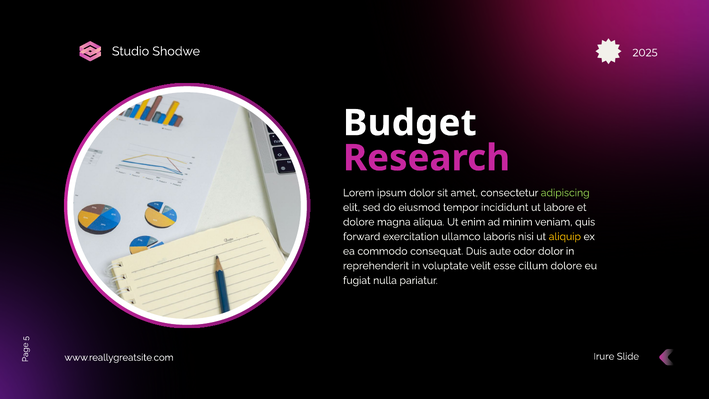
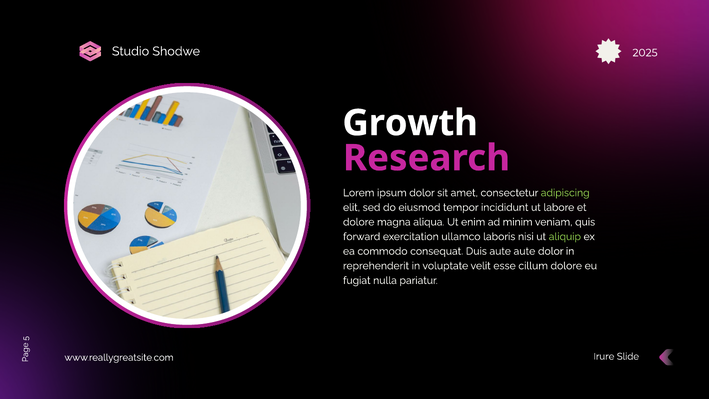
Budget: Budget -> Growth
aliquip colour: yellow -> light green
aute odor: odor -> aute
